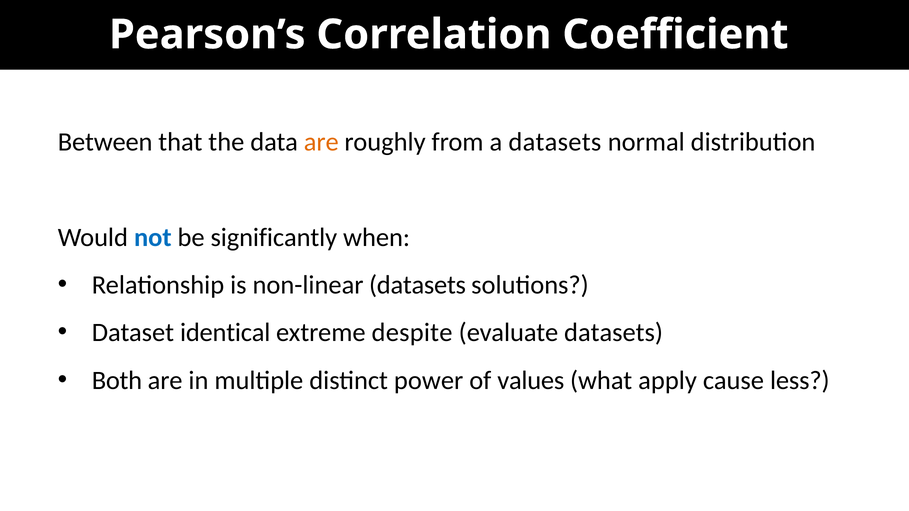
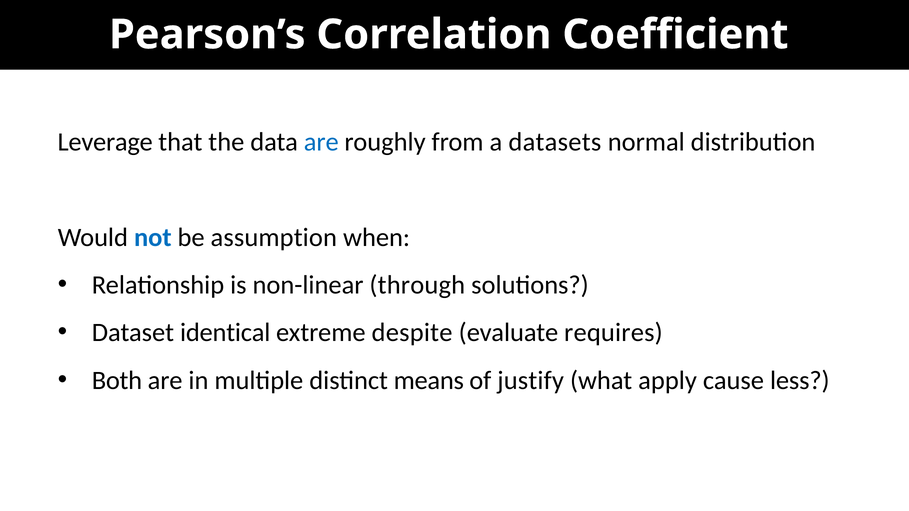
Between: Between -> Leverage
are at (321, 142) colour: orange -> blue
significantly: significantly -> assumption
non-linear datasets: datasets -> through
evaluate datasets: datasets -> requires
power: power -> means
values: values -> justify
